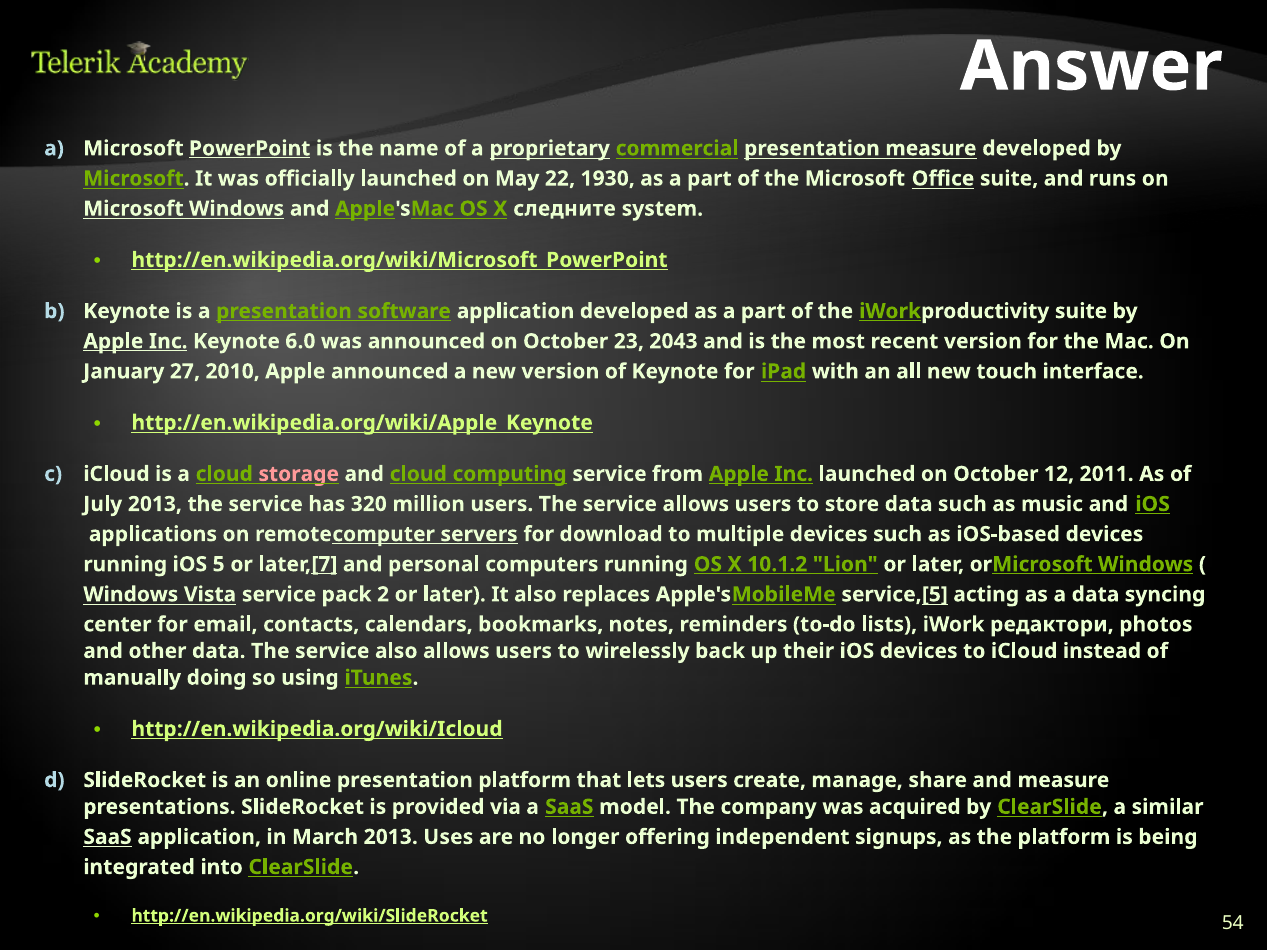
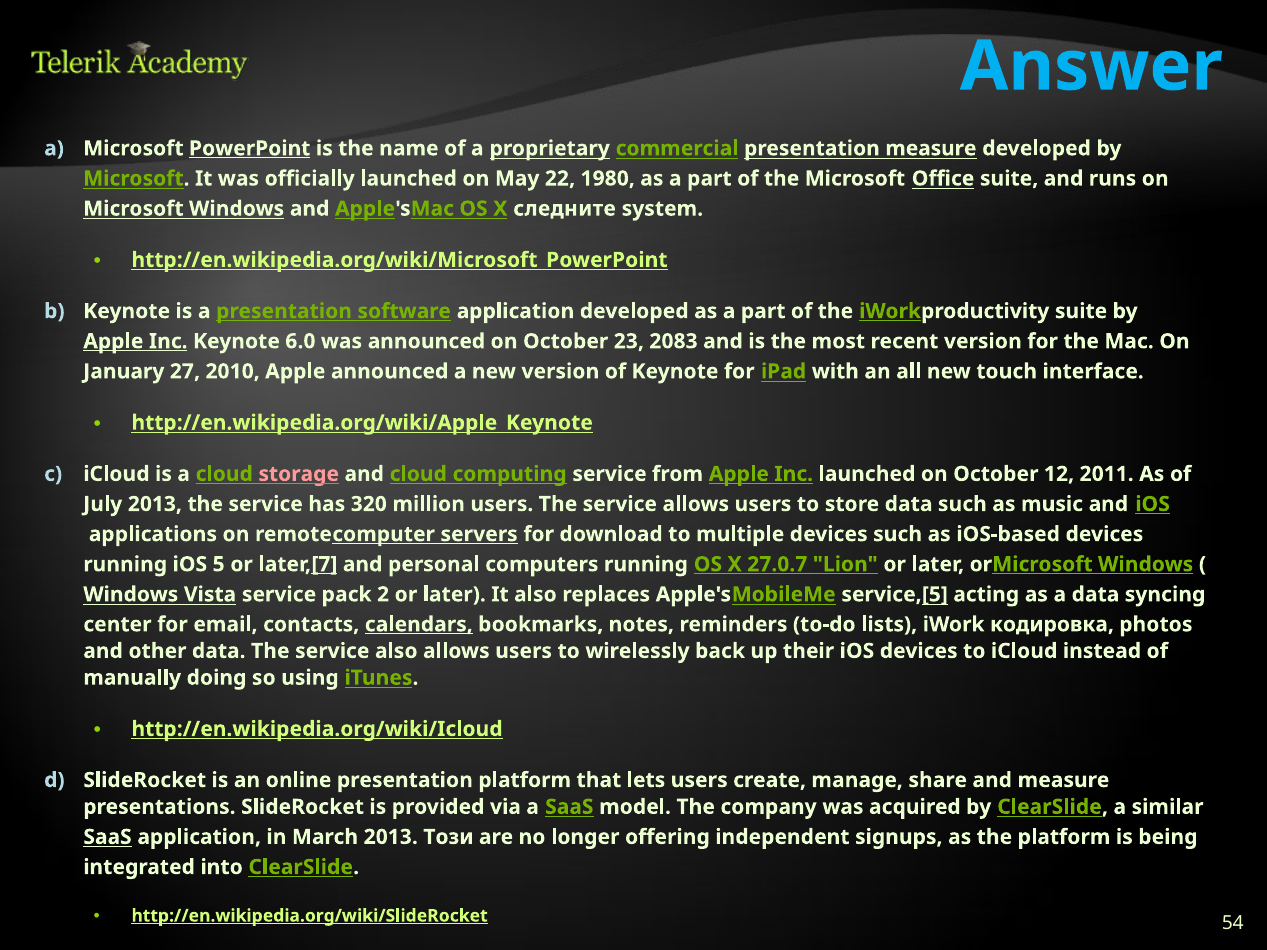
Answer colour: white -> light blue
1930: 1930 -> 1980
2043: 2043 -> 2083
10.1.2: 10.1.2 -> 27.0.7
calendars underline: none -> present
редактори: редактори -> кодировка
Uses: Uses -> Този
